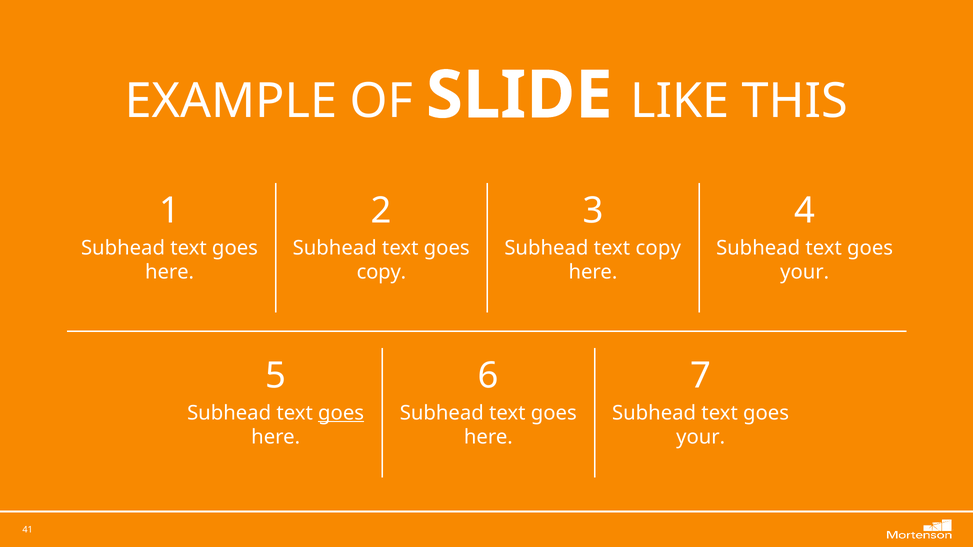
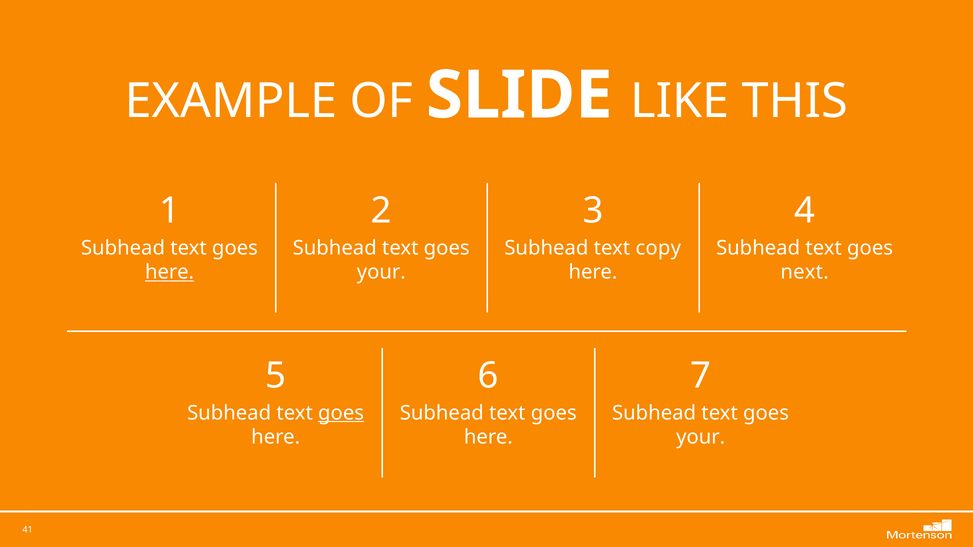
here at (170, 272) underline: none -> present
copy at (381, 272): copy -> your
your at (805, 272): your -> next
